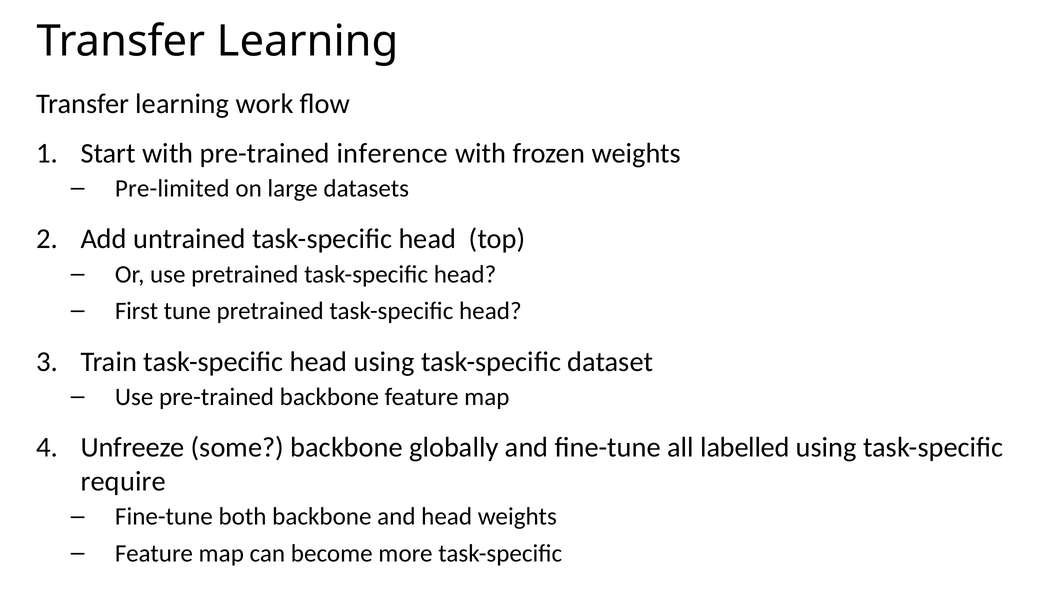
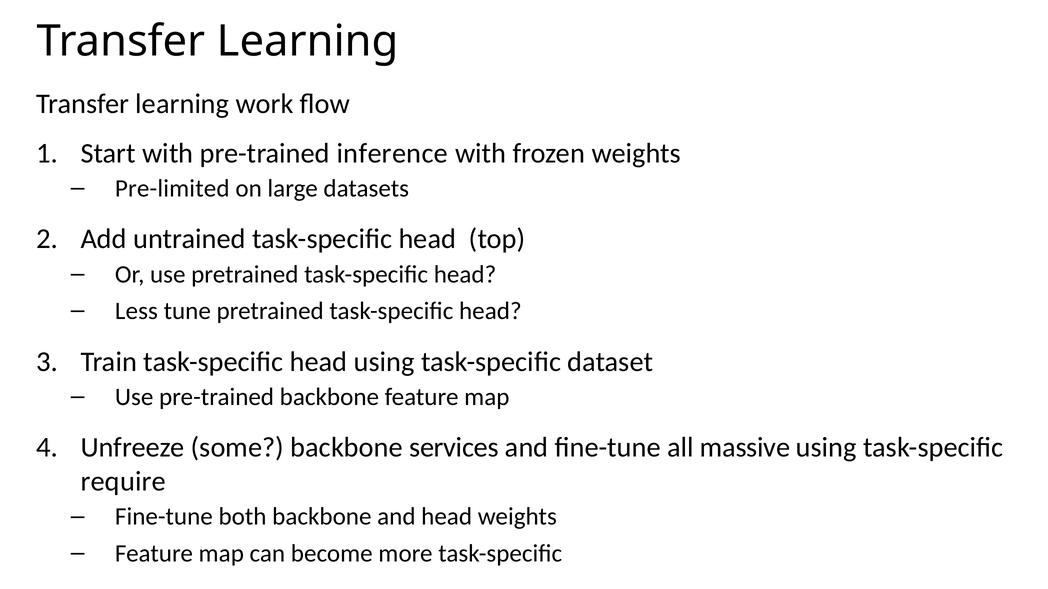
First: First -> Less
globally: globally -> services
labelled: labelled -> massive
